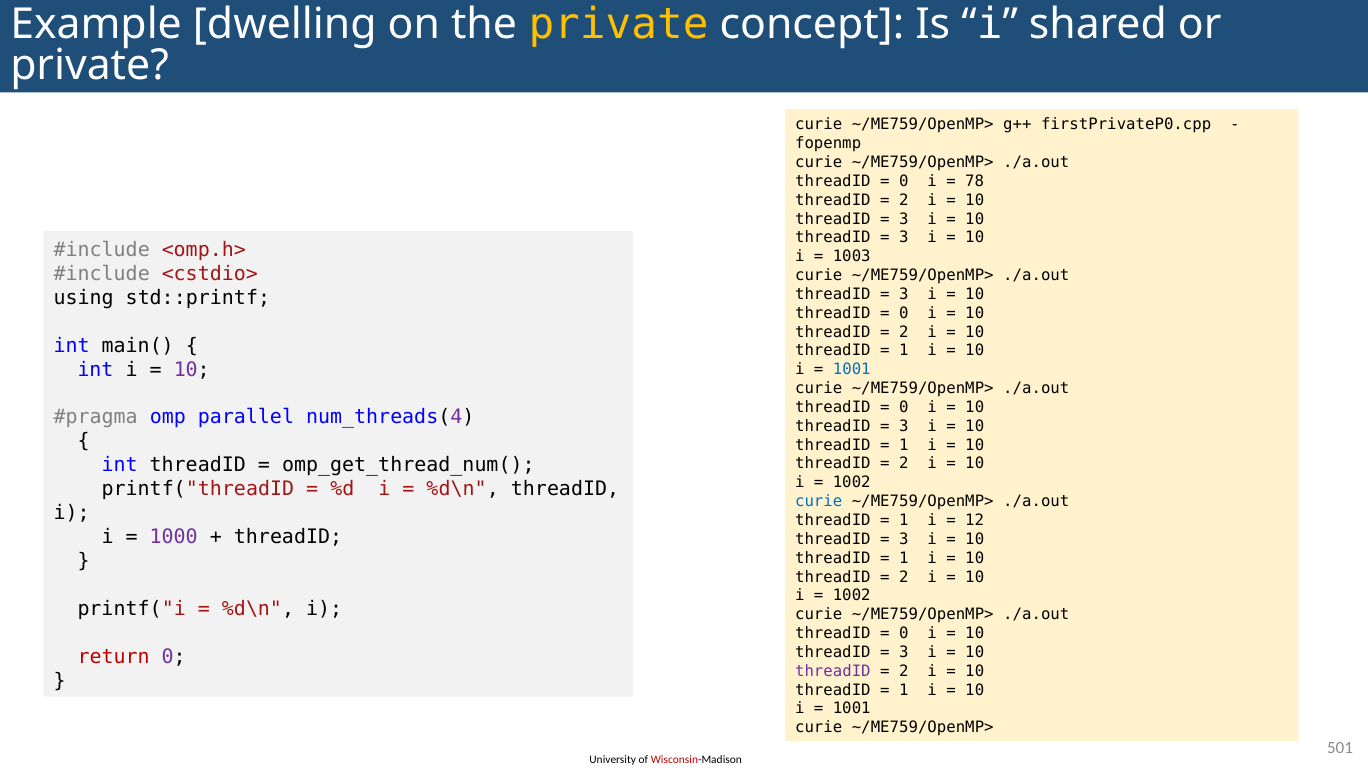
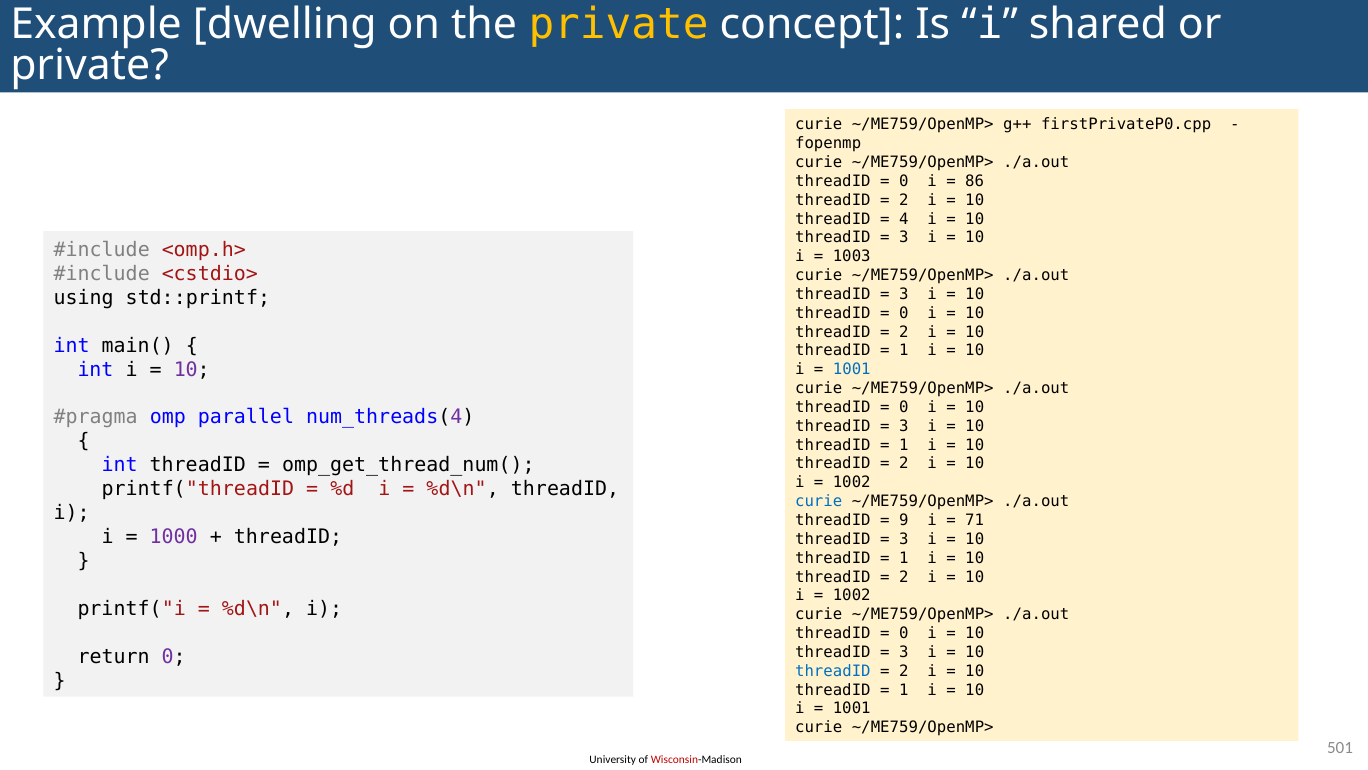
78: 78 -> 86
3 at (904, 219): 3 -> 4
1 at (904, 520): 1 -> 9
12: 12 -> 71
return colour: red -> black
threadID at (833, 671) colour: purple -> blue
